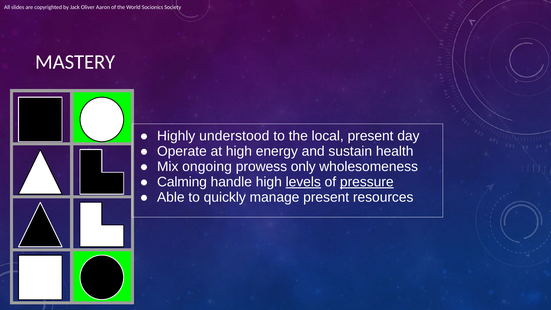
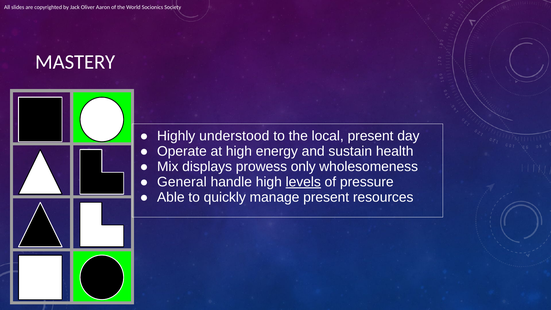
ongoing: ongoing -> displays
Calming: Calming -> General
pressure underline: present -> none
